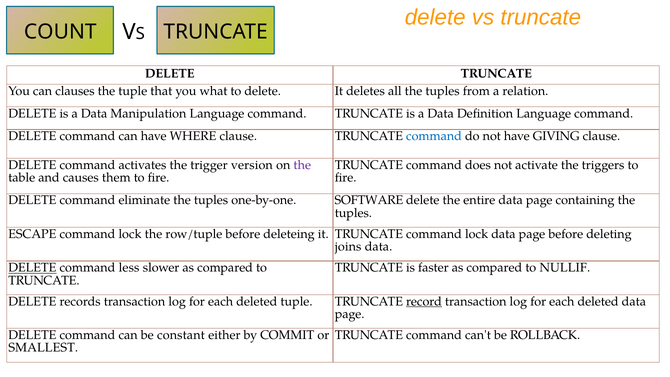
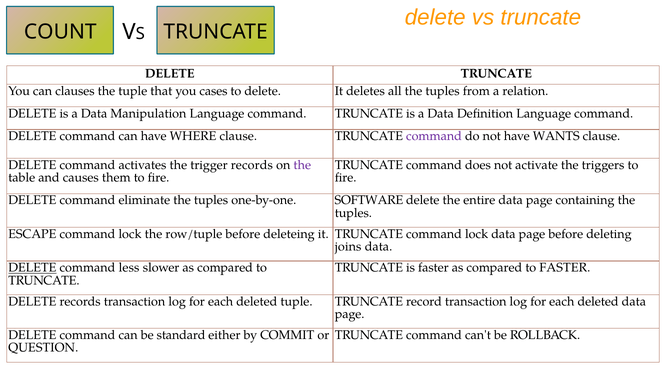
what: what -> cases
command at (434, 136) colour: blue -> purple
GIVING: GIVING -> WANTS
trigger version: version -> records
to NULLIF: NULLIF -> FASTER
record underline: present -> none
constant: constant -> standard
SMALLEST: SMALLEST -> QUESTION
